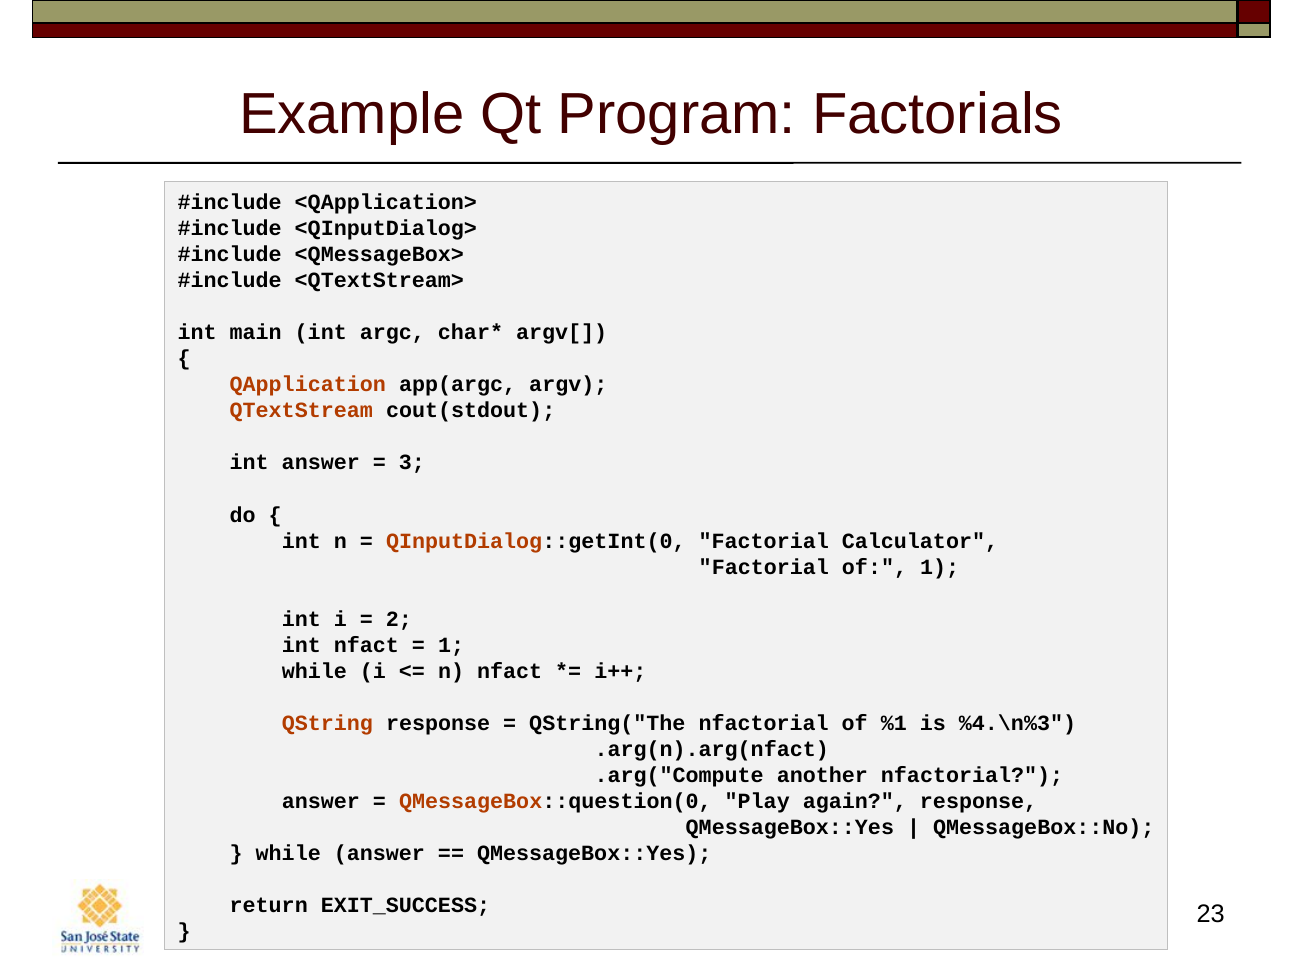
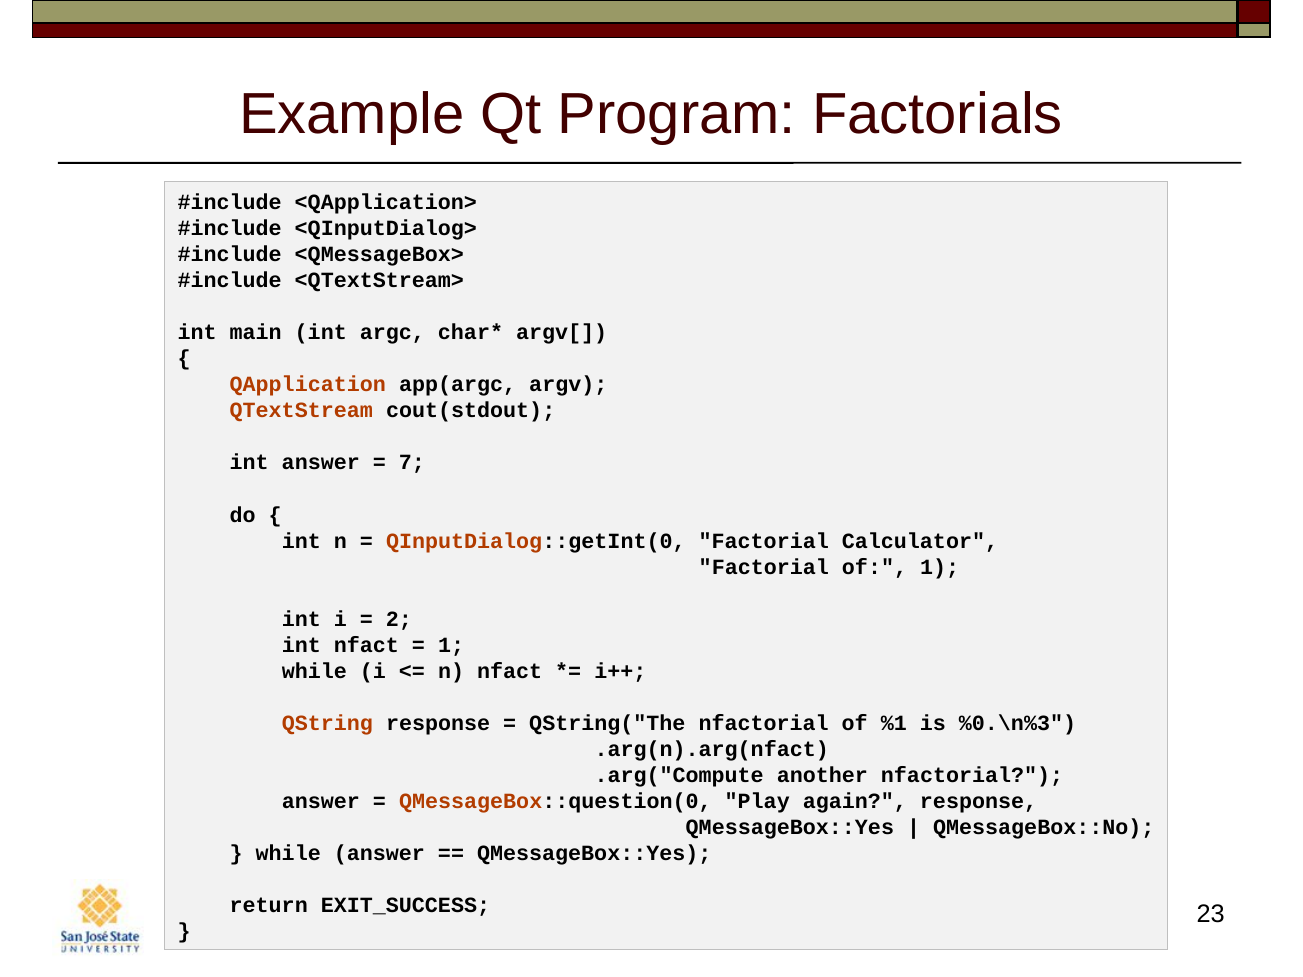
3: 3 -> 7
%4.\n%3: %4.\n%3 -> %0.\n%3
